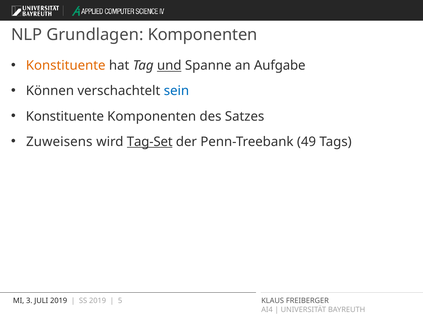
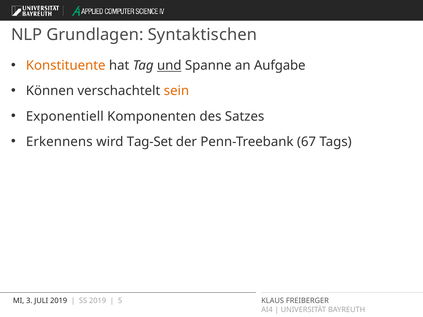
Grundlagen Komponenten: Komponenten -> Syntaktischen
sein colour: blue -> orange
Konstituente at (65, 116): Konstituente -> Exponentiell
Zuweisens: Zuweisens -> Erkennens
Tag-Set underline: present -> none
49: 49 -> 67
